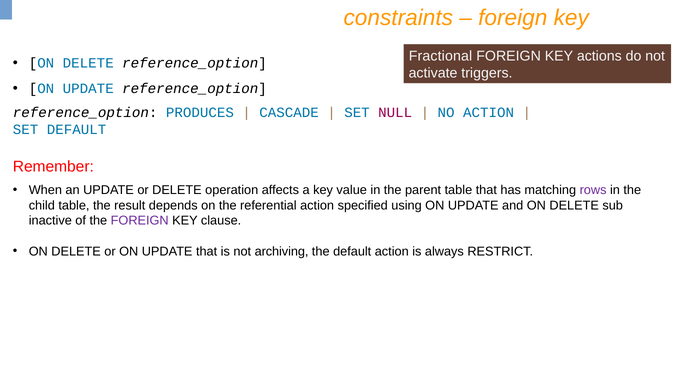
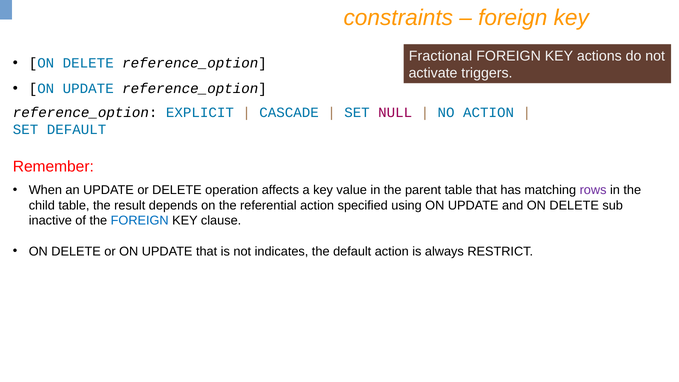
PRODUCES: PRODUCES -> EXPLICIT
FOREIGN at (140, 221) colour: purple -> blue
archiving: archiving -> indicates
